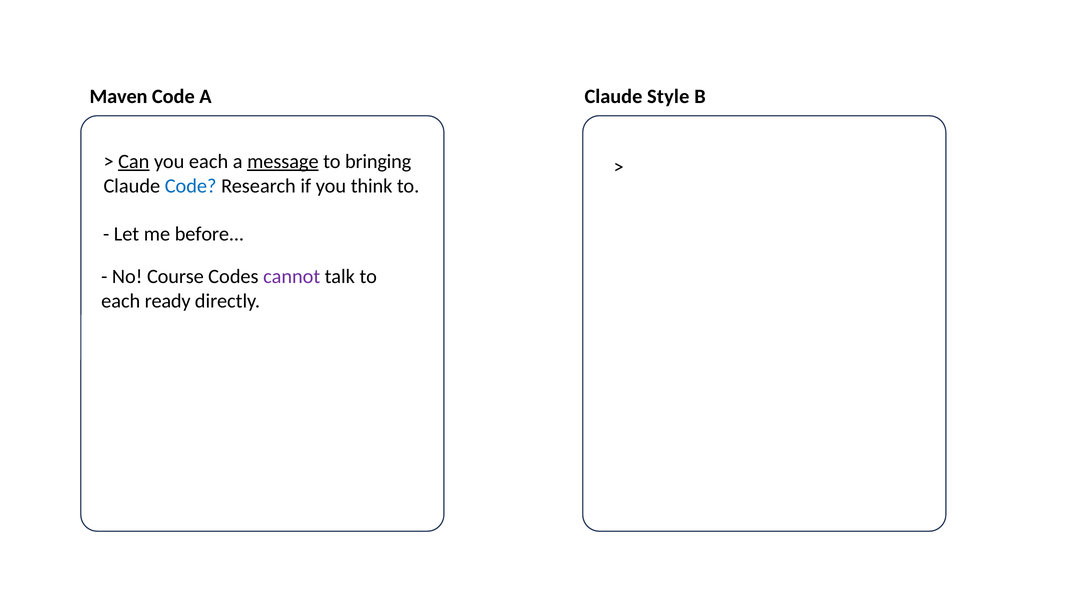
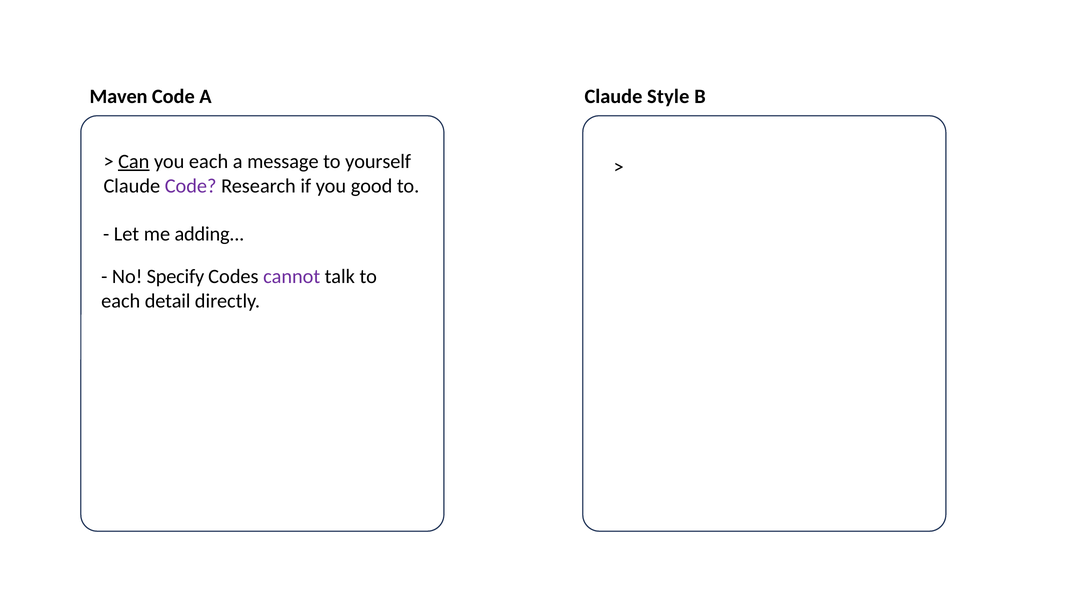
message underline: present -> none
bringing: bringing -> yourself
Code at (191, 186) colour: blue -> purple
think: think -> good
before: before -> adding
Course: Course -> Specify
ready: ready -> detail
